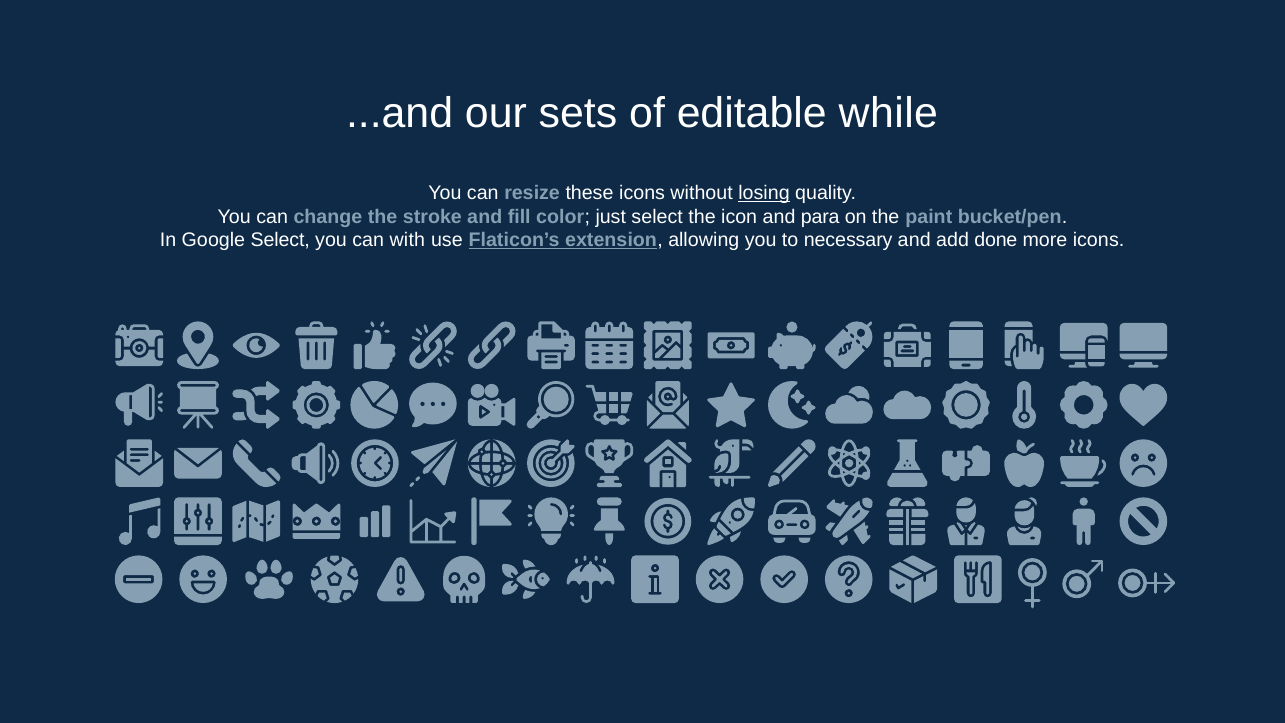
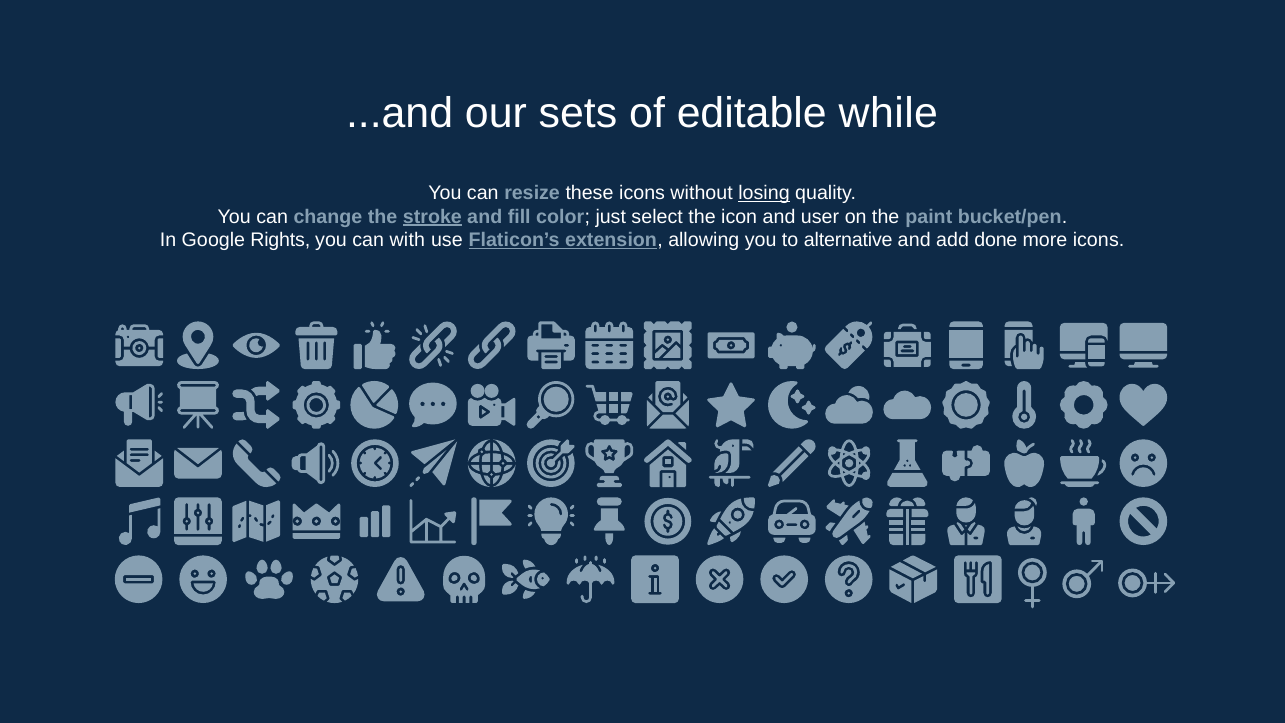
stroke underline: none -> present
para: para -> user
Google Select: Select -> Rights
necessary: necessary -> alternative
